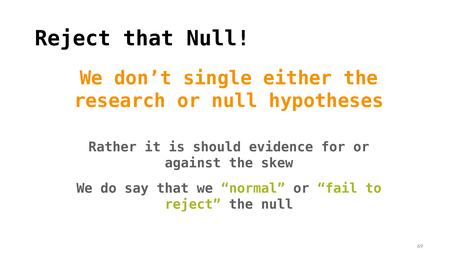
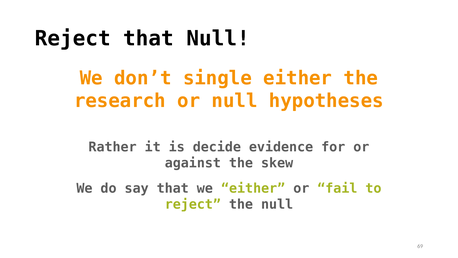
should: should -> decide
we normal: normal -> either
